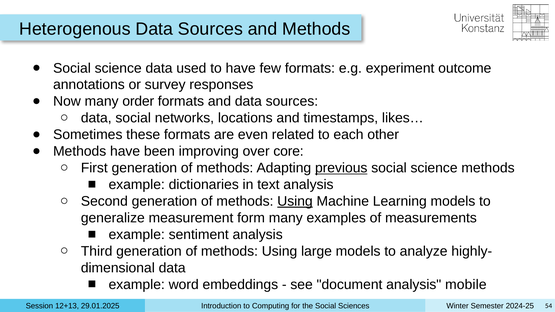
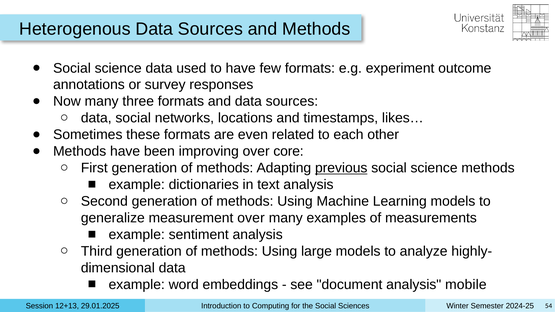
order: order -> three
Using at (295, 201) underline: present -> none
measurement form: form -> over
